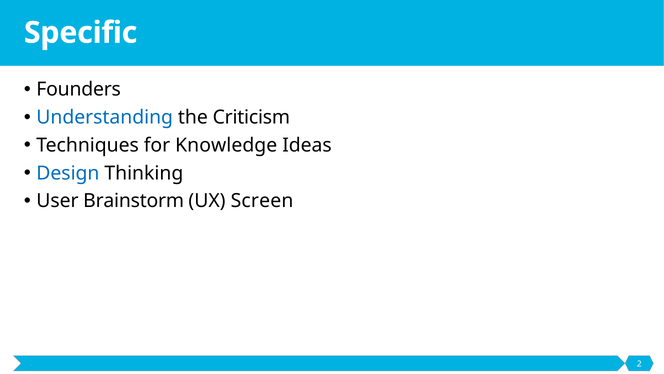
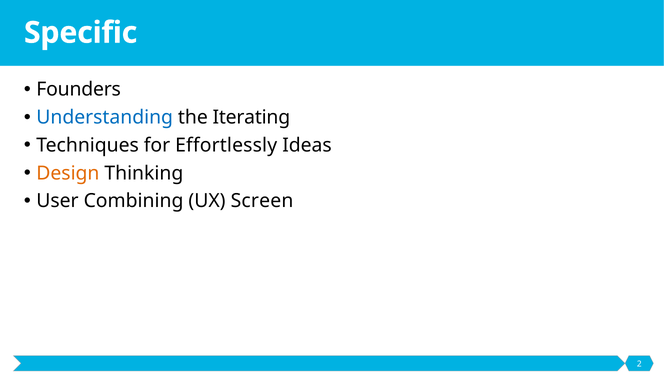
Criticism: Criticism -> Iterating
Knowledge: Knowledge -> Effortlessly
Design colour: blue -> orange
Brainstorm: Brainstorm -> Combining
